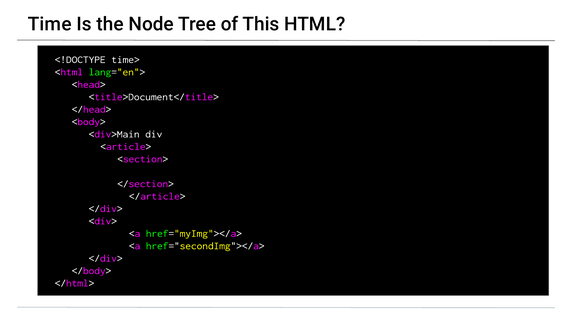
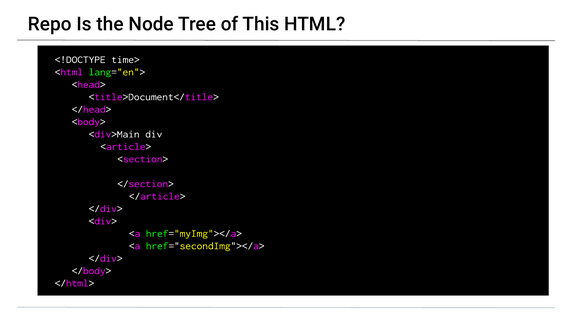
Time: Time -> Repo
